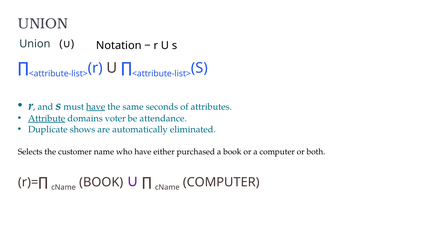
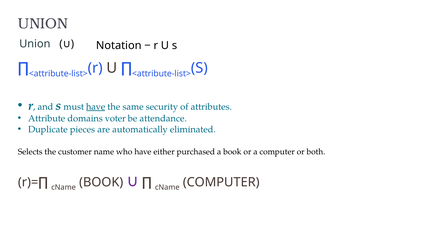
seconds: seconds -> security
Attribute underline: present -> none
shows: shows -> pieces
